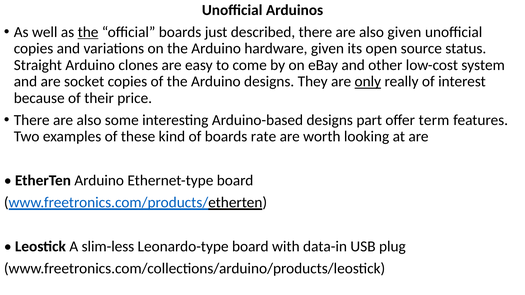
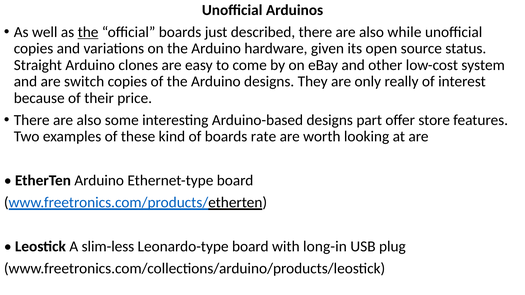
also given: given -> while
socket: socket -> switch
only underline: present -> none
term: term -> store
data-in: data-in -> long-in
